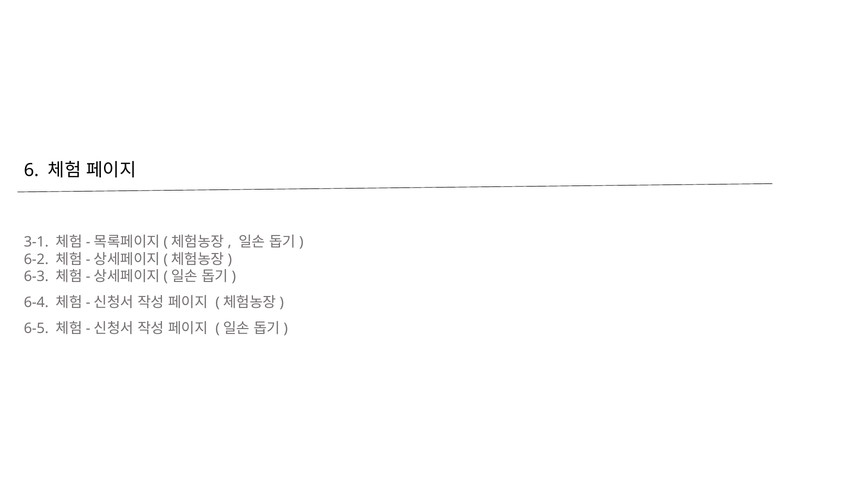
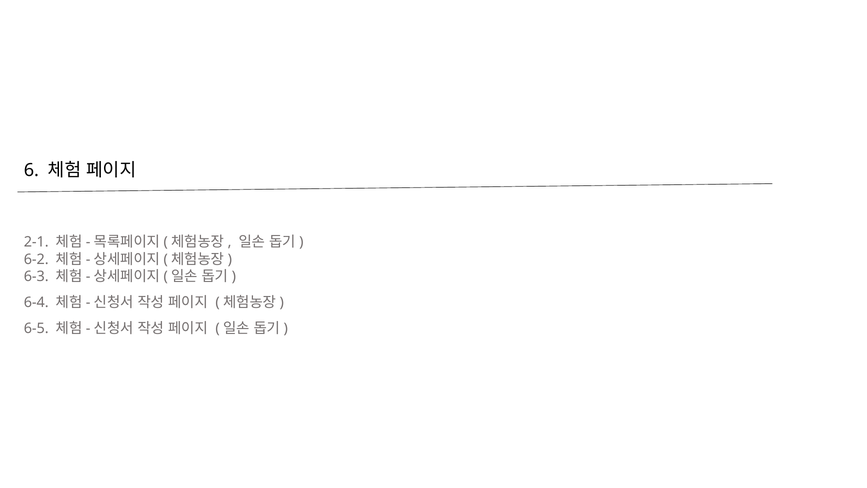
3-1: 3-1 -> 2-1
